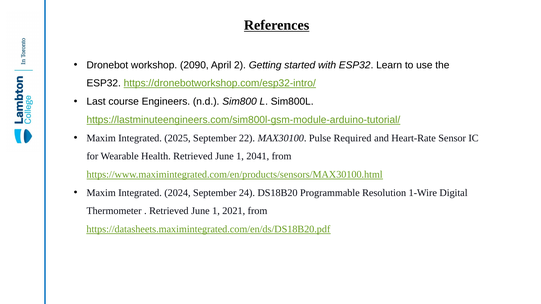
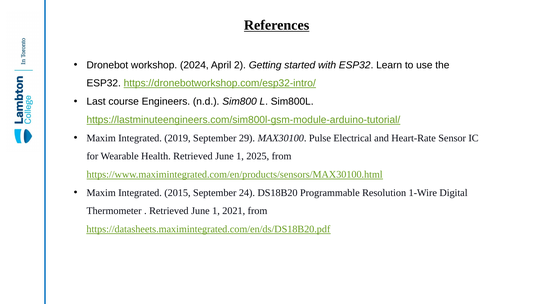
2090: 2090 -> 2024
2025: 2025 -> 2019
22: 22 -> 29
Required: Required -> Electrical
2041: 2041 -> 2025
2024: 2024 -> 2015
